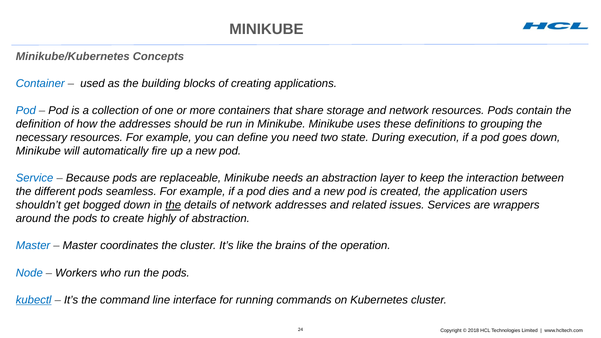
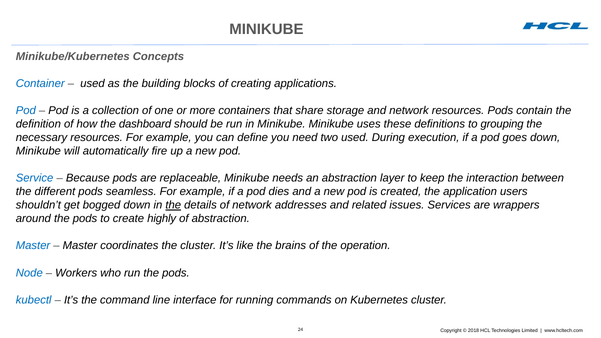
the addresses: addresses -> dashboard
two state: state -> used
kubectl underline: present -> none
